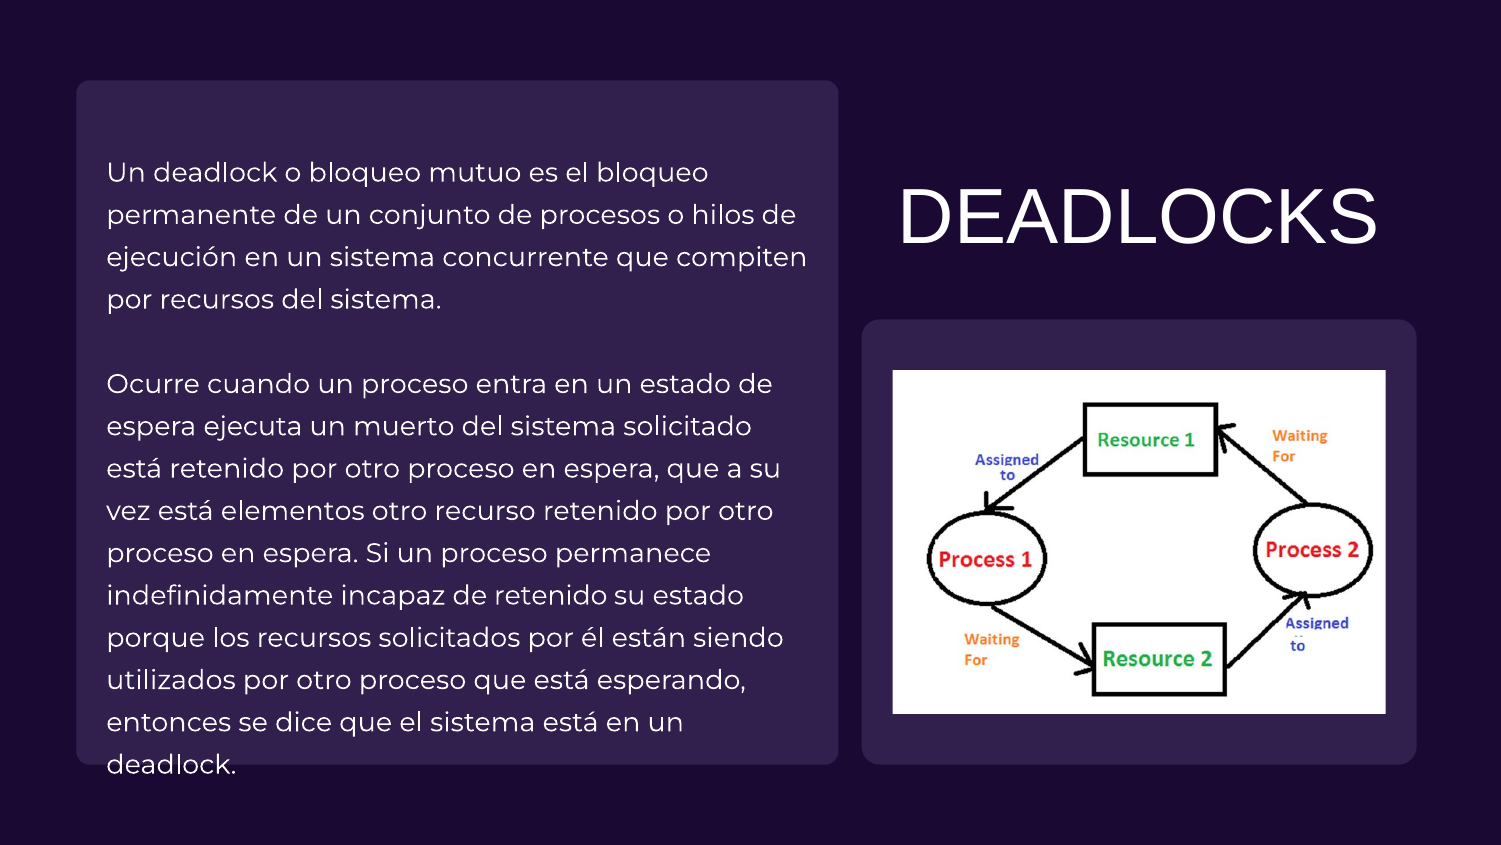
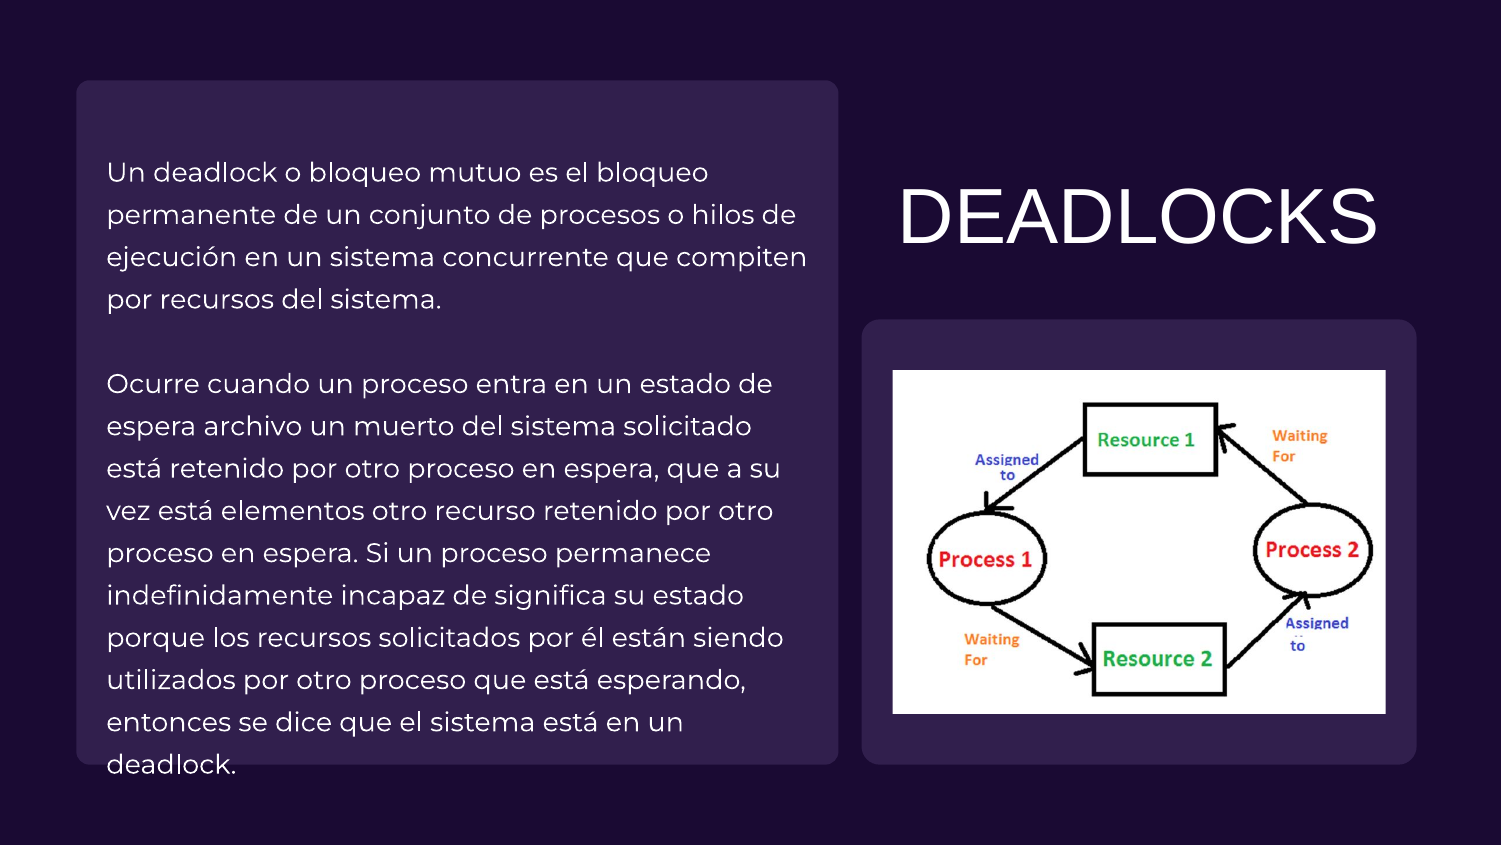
ejecuta: ejecuta -> archivo
de retenido: retenido -> significa
